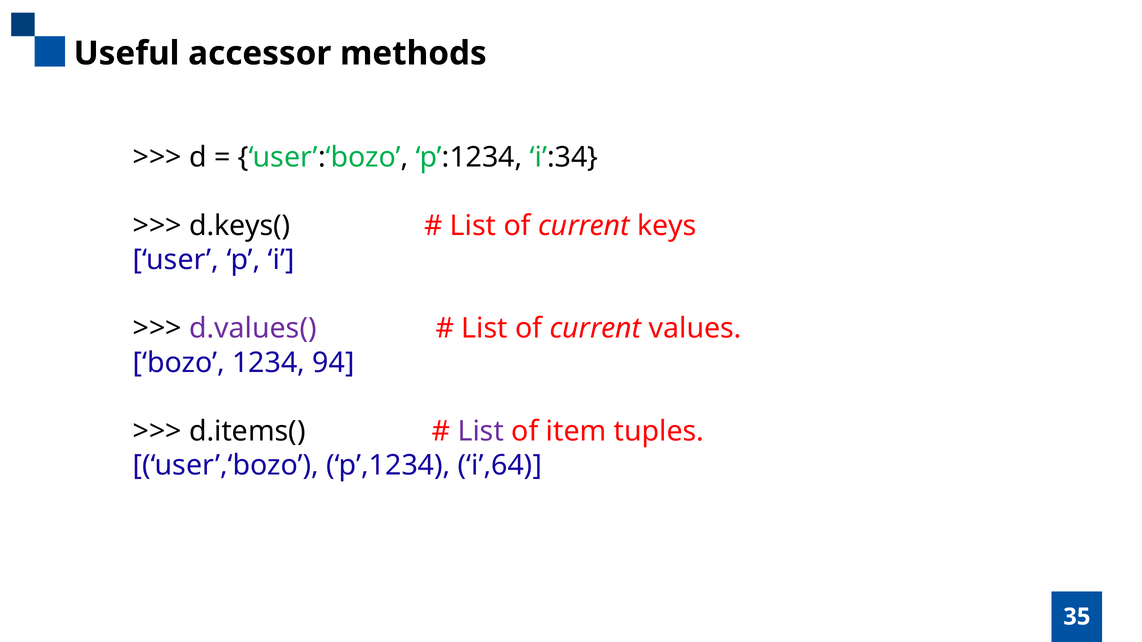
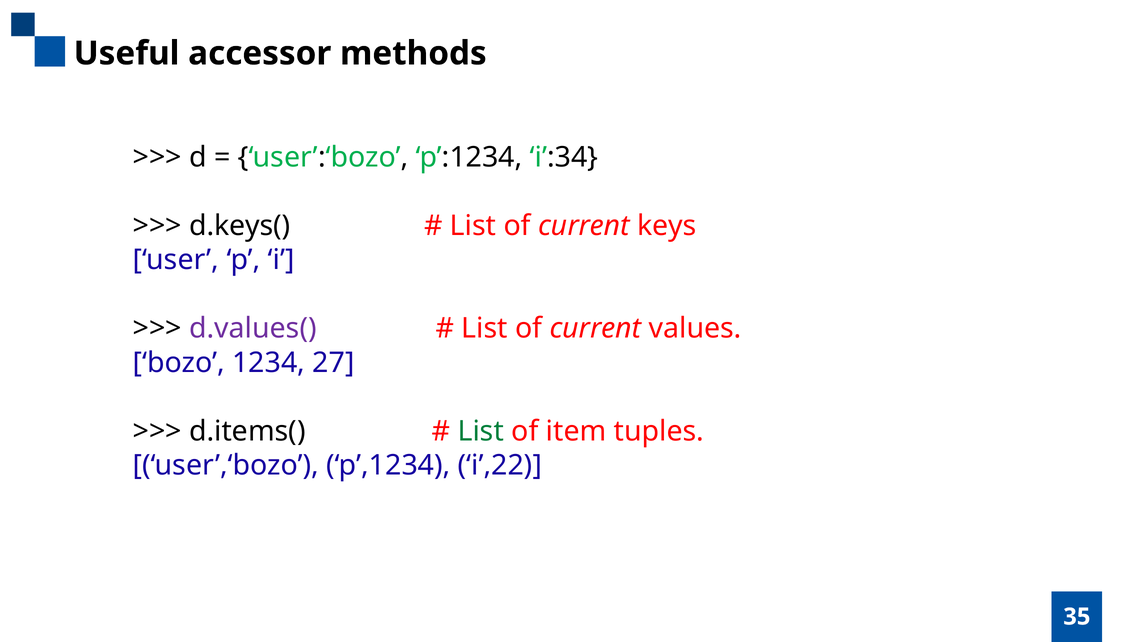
94: 94 -> 27
List at (481, 431) colour: purple -> green
i’,64: i’,64 -> i’,22
